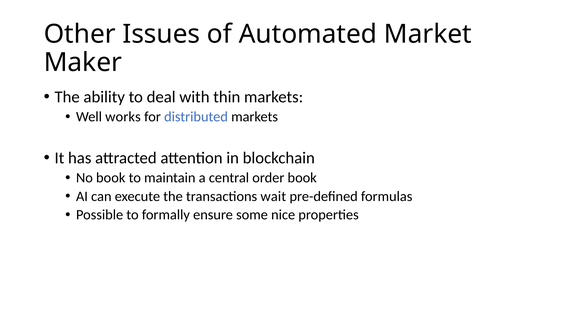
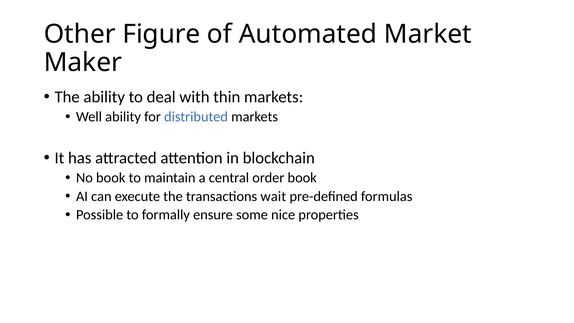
Issues: Issues -> Figure
Well works: works -> ability
